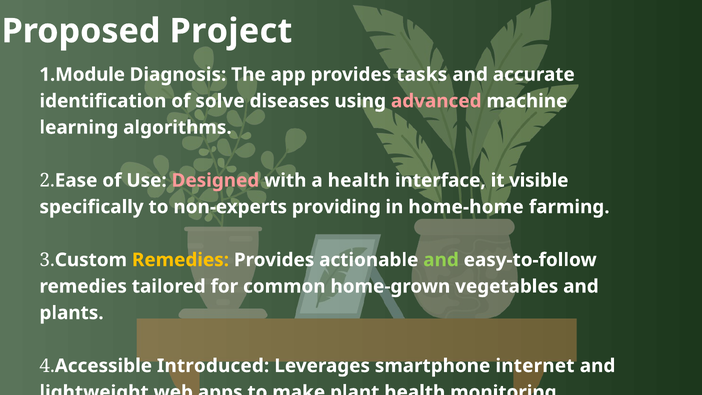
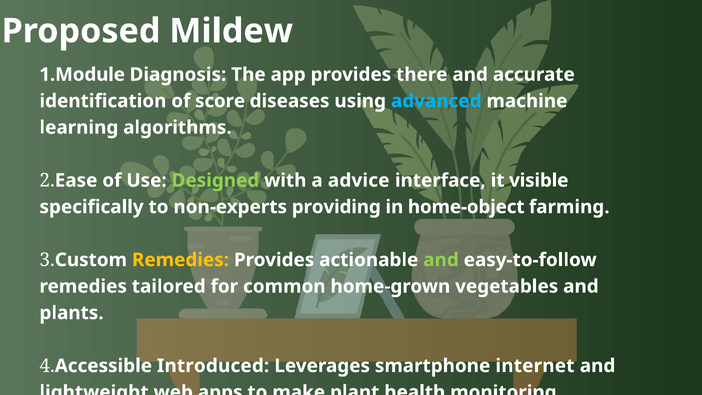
Project: Project -> Mildew
tasks: tasks -> there
solve: solve -> score
advanced colour: pink -> light blue
Designed colour: pink -> light green
a health: health -> advice
home-home: home-home -> home-object
